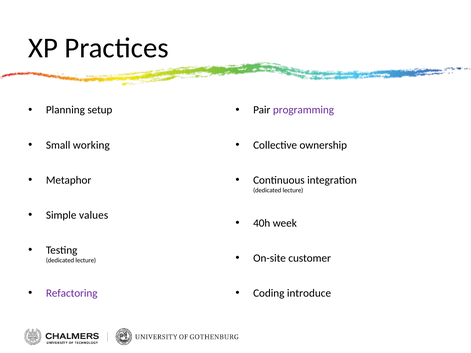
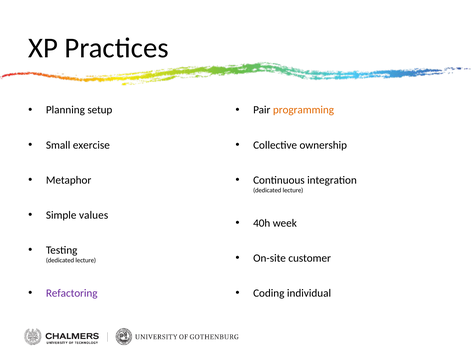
programming colour: purple -> orange
working: working -> exercise
introduce: introduce -> individual
